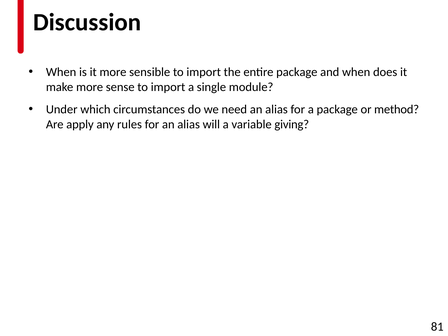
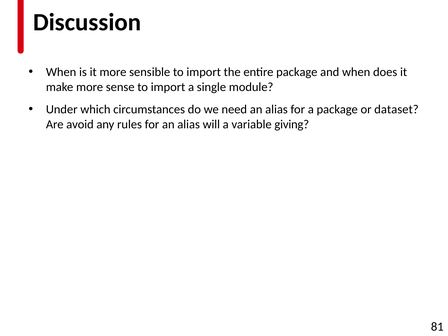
method: method -> dataset
apply: apply -> avoid
